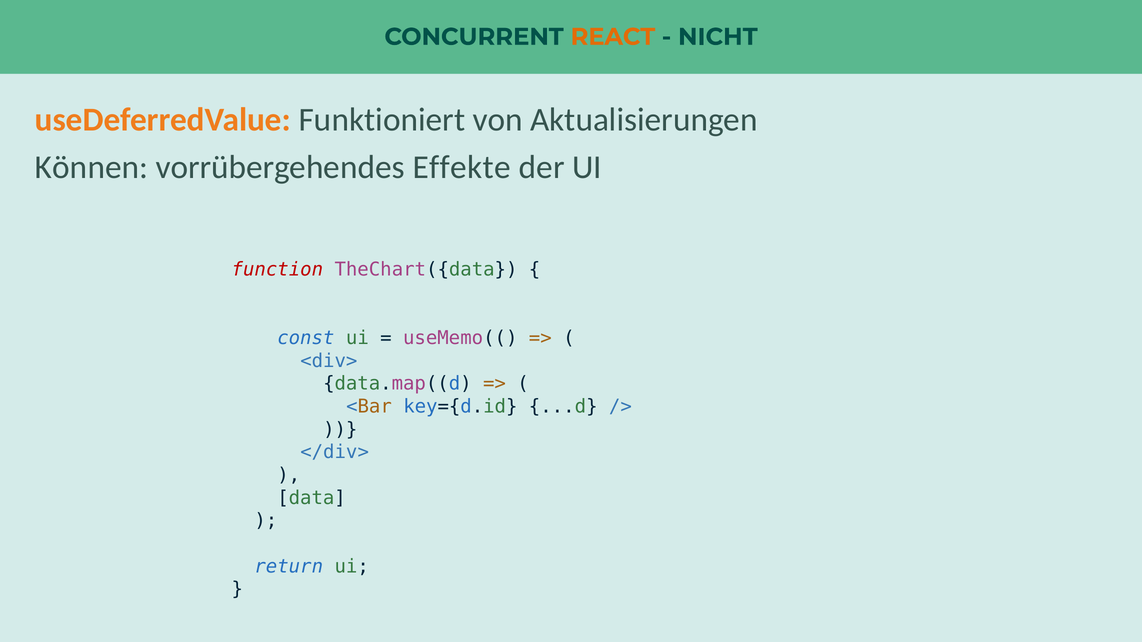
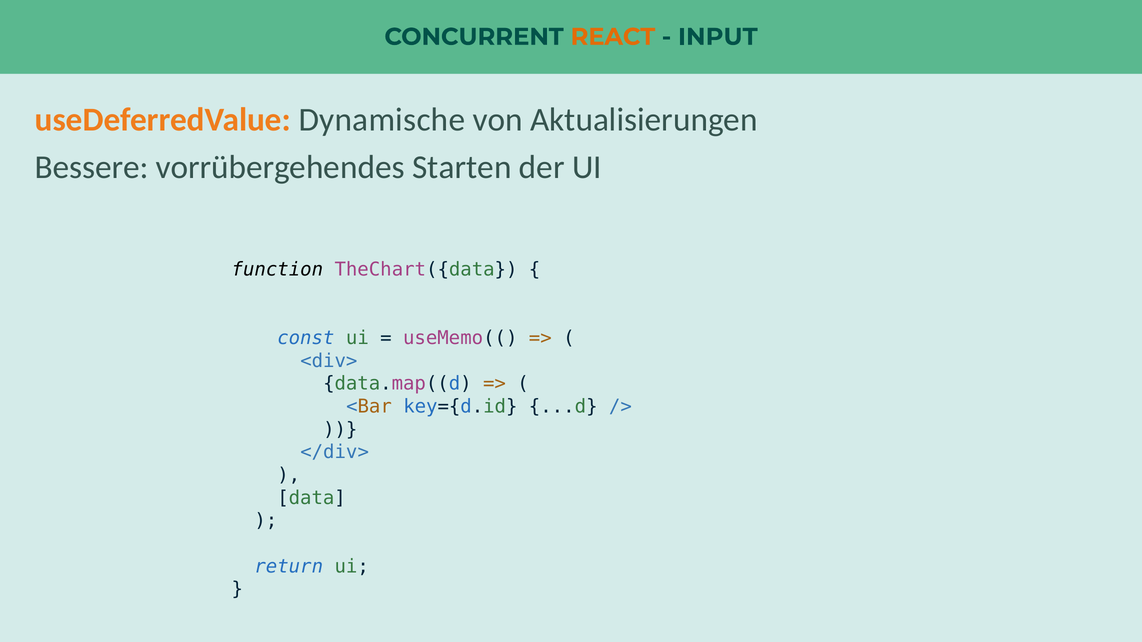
NICHT: NICHT -> INPUT
Funktioniert: Funktioniert -> Dynamische
Können: Können -> Bessere
Effekte: Effekte -> Starten
function colour: red -> black
